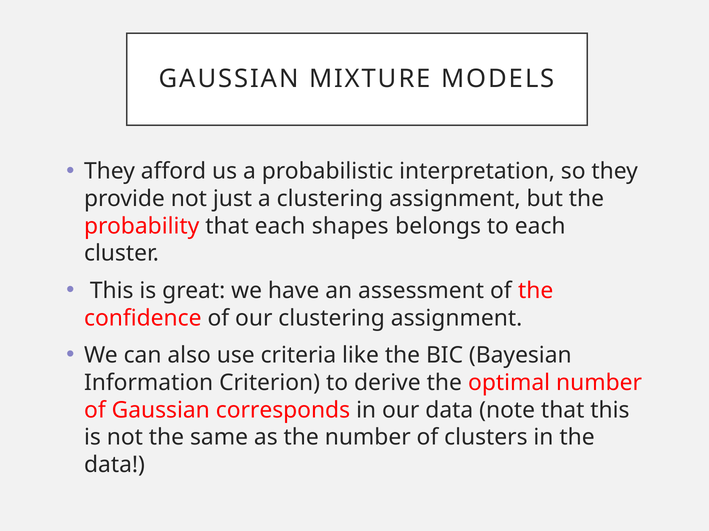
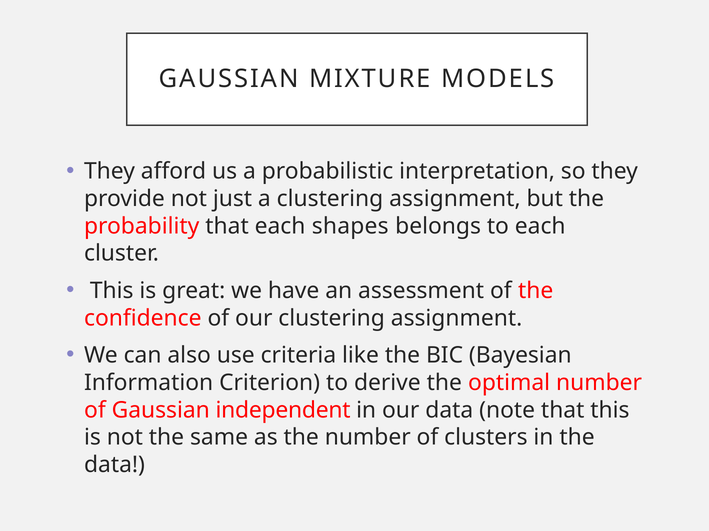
corresponds: corresponds -> independent
